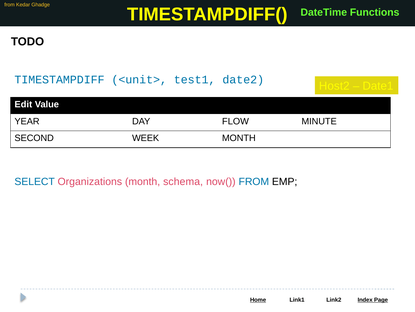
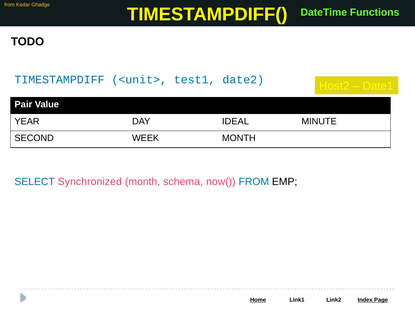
Edit: Edit -> Pair
FLOW: FLOW -> IDEAL
Organizations: Organizations -> Synchronized
